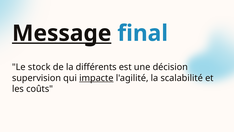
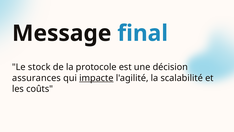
Message underline: present -> none
différents: différents -> protocole
supervision: supervision -> assurances
